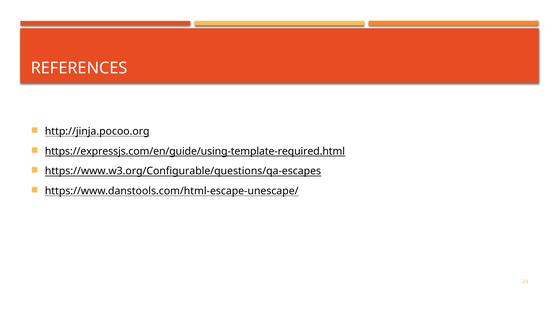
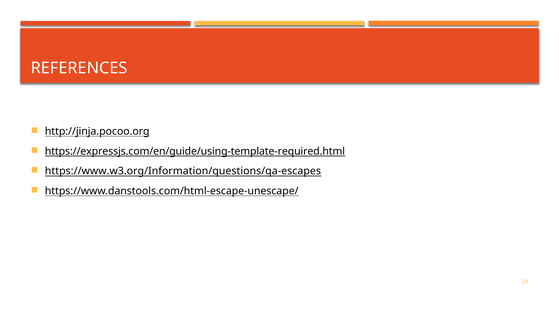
https://www.w3.org/Configurable/questions/qa-escapes: https://www.w3.org/Configurable/questions/qa-escapes -> https://www.w3.org/Information/questions/qa-escapes
